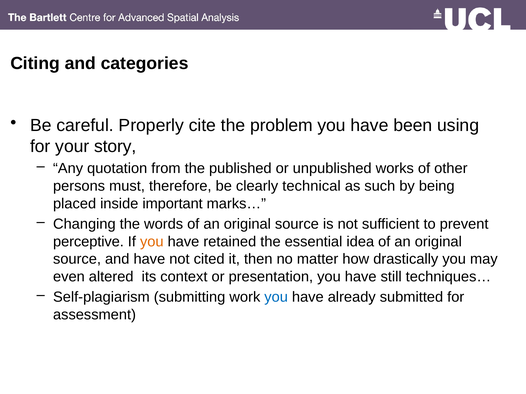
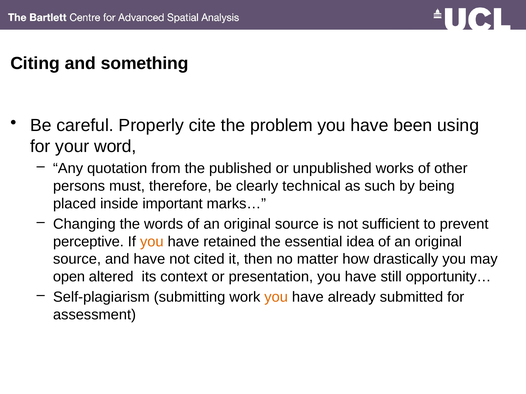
categories: categories -> something
story: story -> word
even: even -> open
techniques…: techniques… -> opportunity…
you at (276, 297) colour: blue -> orange
